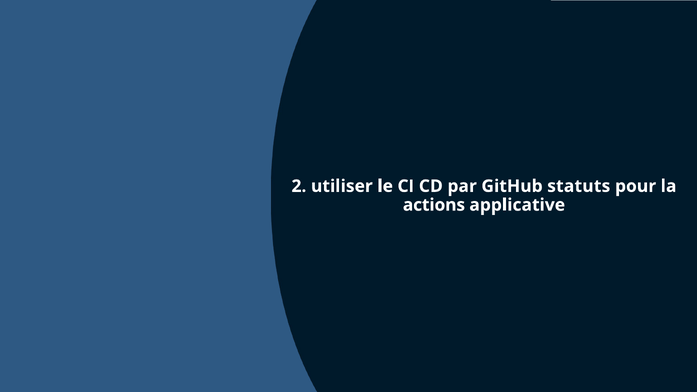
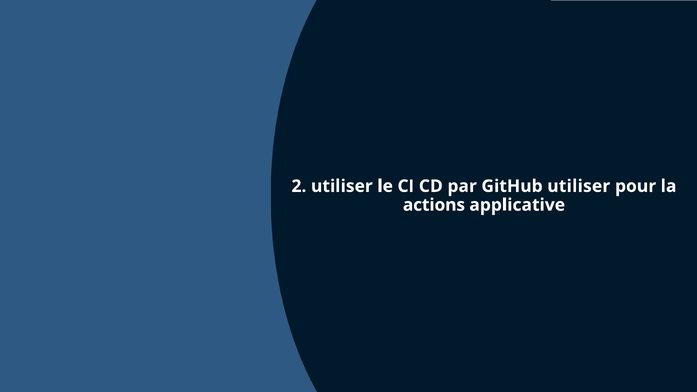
GitHub statuts: statuts -> utiliser
